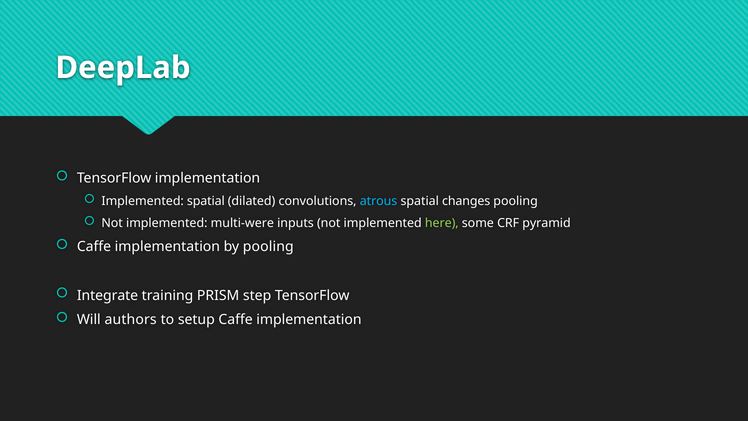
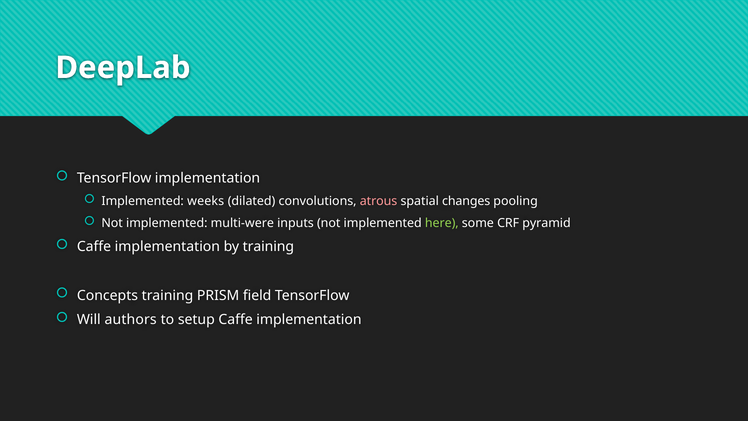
Implemented spatial: spatial -> weeks
atrous colour: light blue -> pink
by pooling: pooling -> training
Integrate: Integrate -> Concepts
step: step -> field
